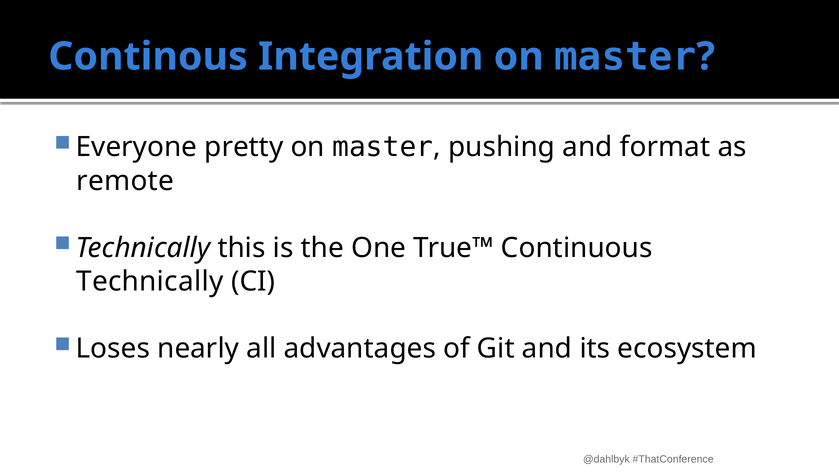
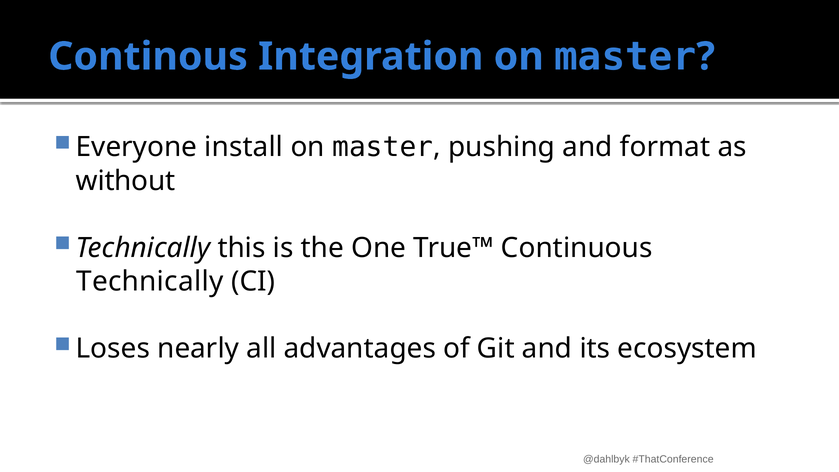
pretty: pretty -> install
remote: remote -> without
